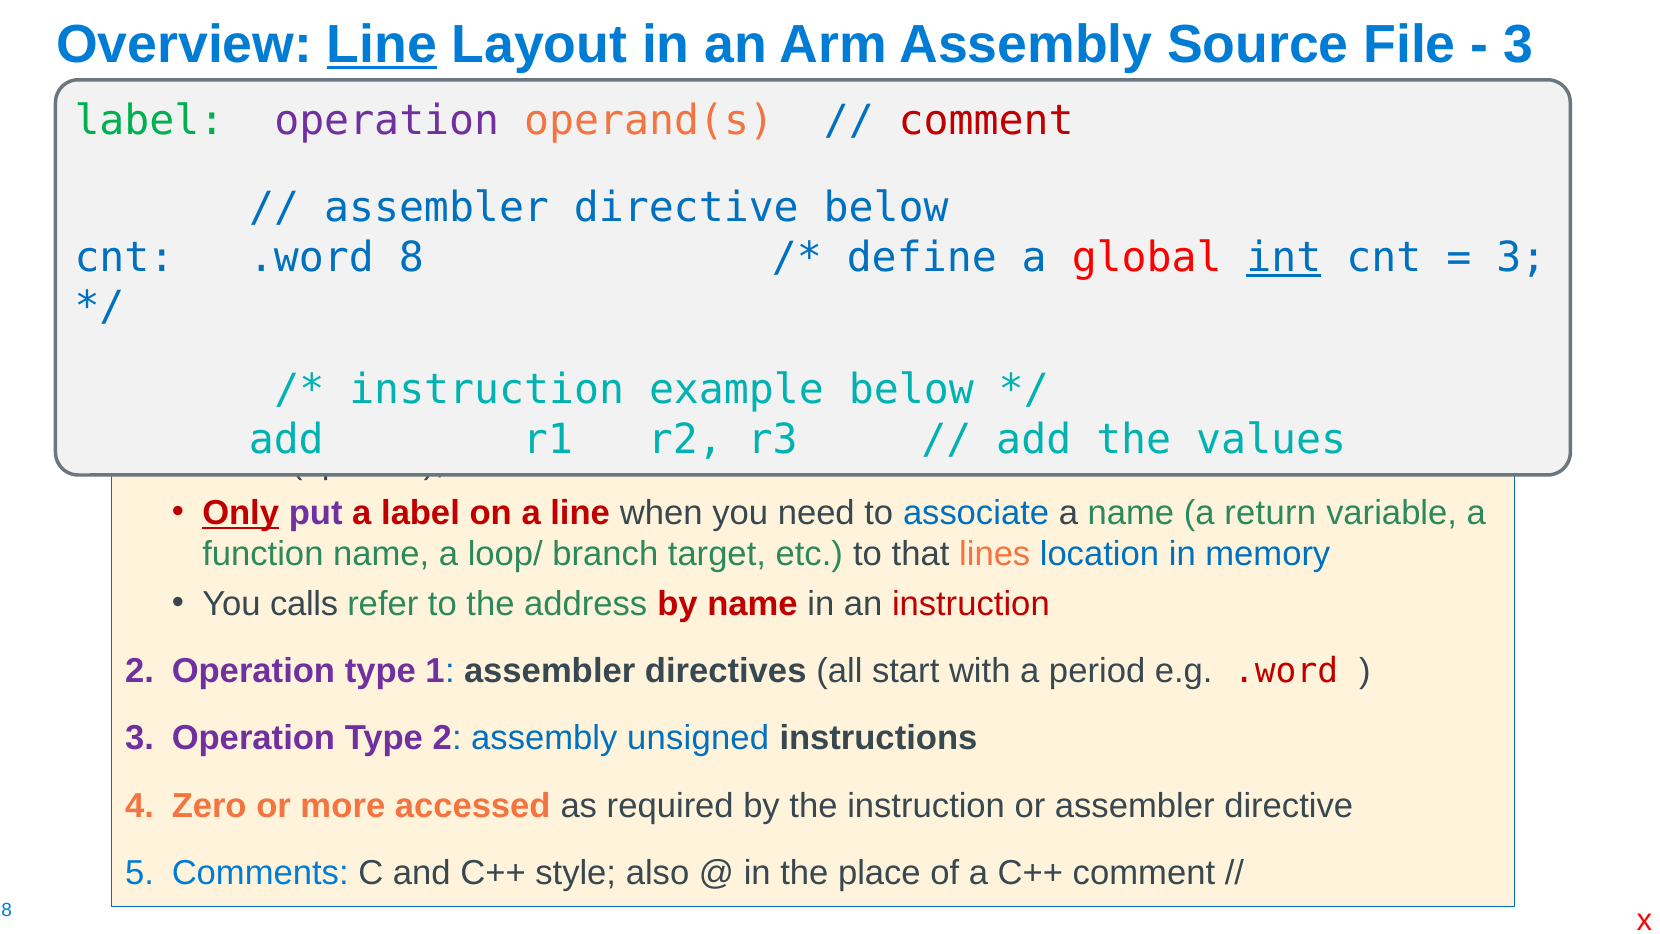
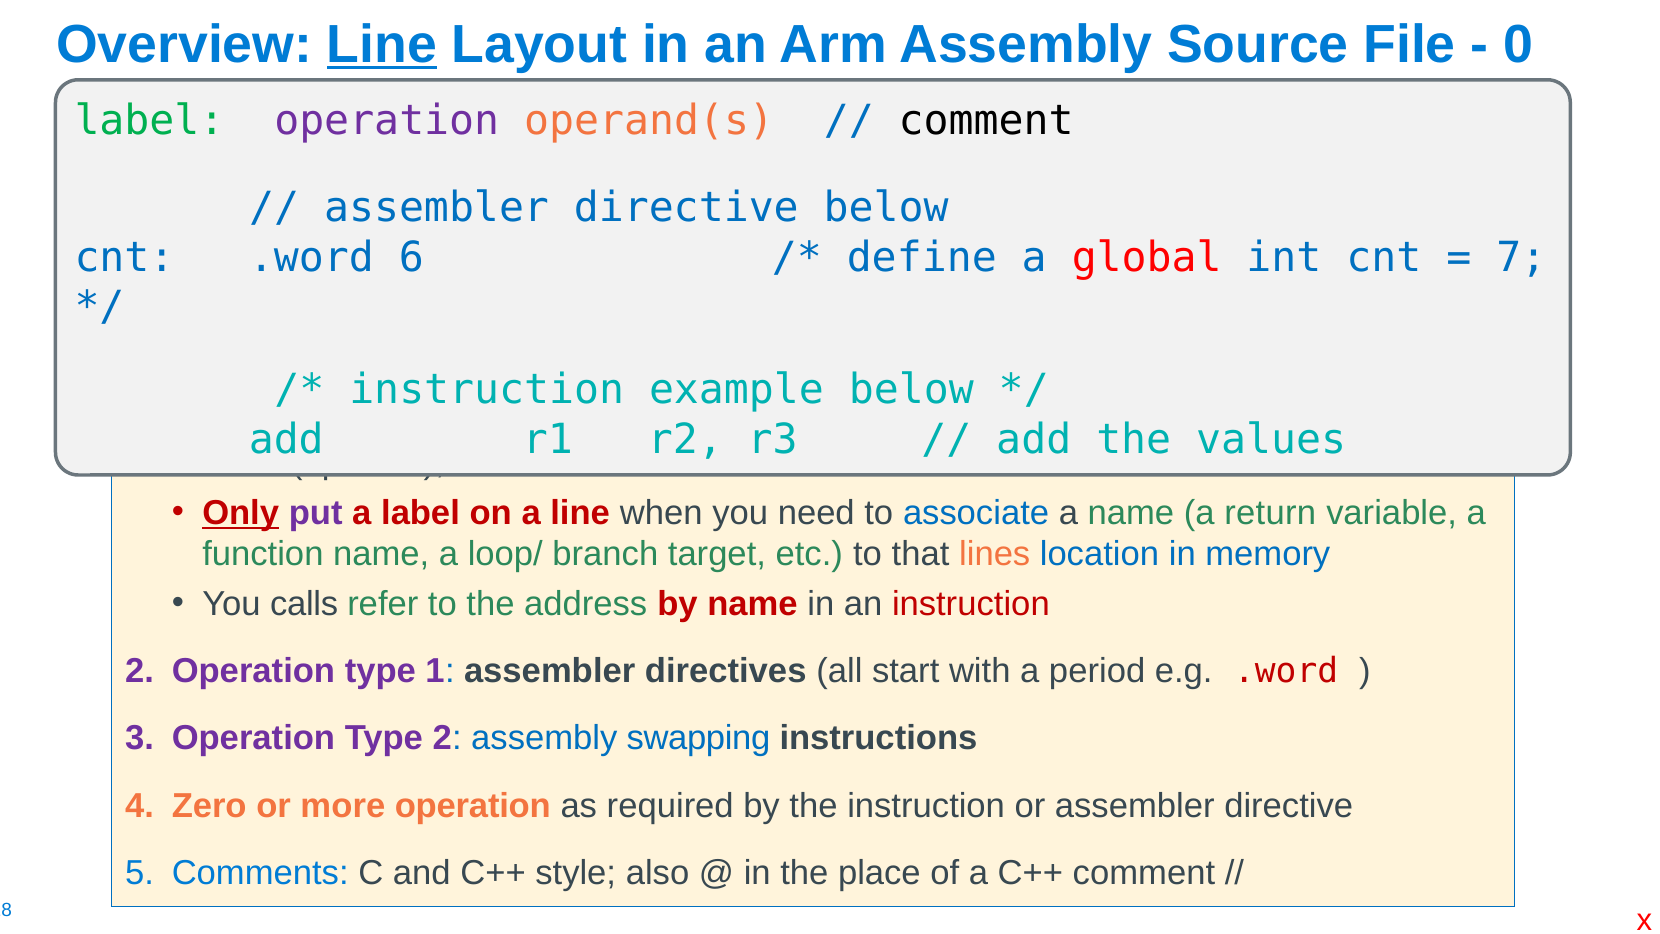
3 at (1518, 45): 3 -> 0
comment at (986, 120) colour: red -> black
8: 8 -> 6
int underline: present -> none
3 at (1521, 257): 3 -> 7
unsigned: unsigned -> swapping
more accessed: accessed -> operation
